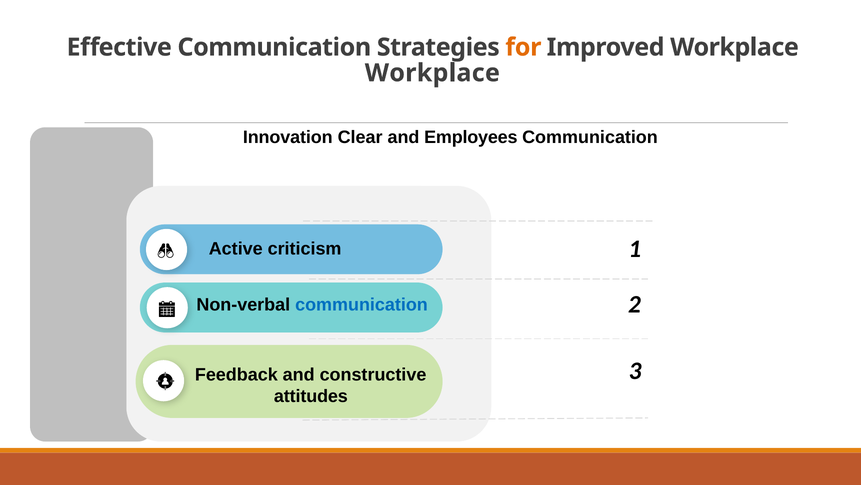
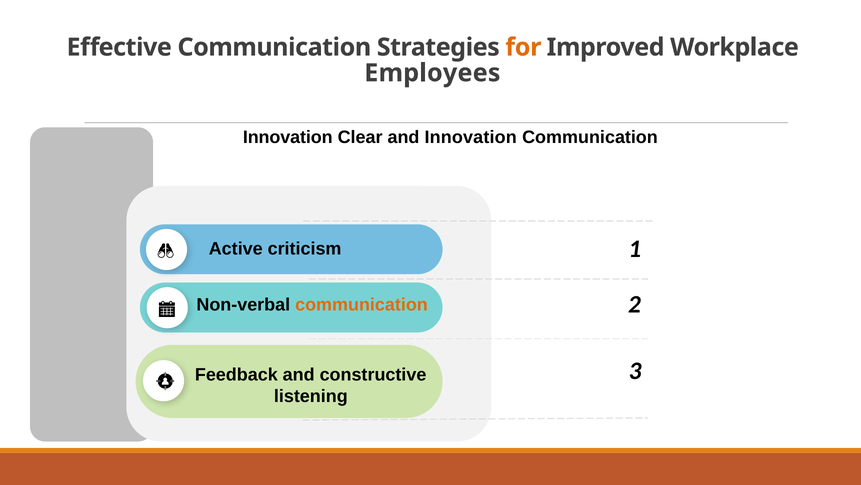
Workplace at (432, 73): Workplace -> Employees
and Employees: Employees -> Innovation
communication at (361, 305) colour: blue -> orange
attitudes: attitudes -> listening
